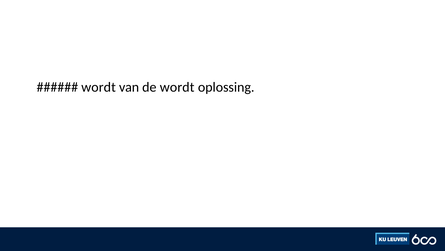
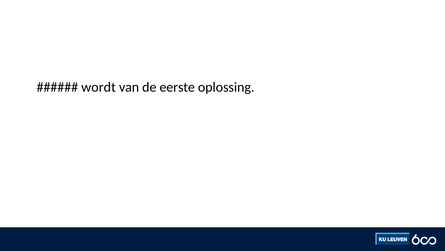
de wordt: wordt -> eerste
